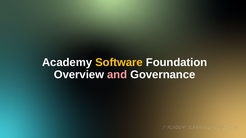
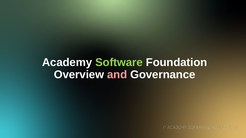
Software colour: yellow -> light green
